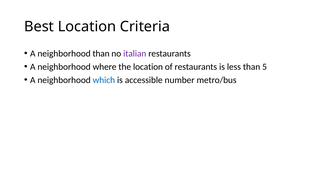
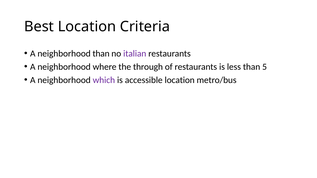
the location: location -> through
which colour: blue -> purple
accessible number: number -> location
